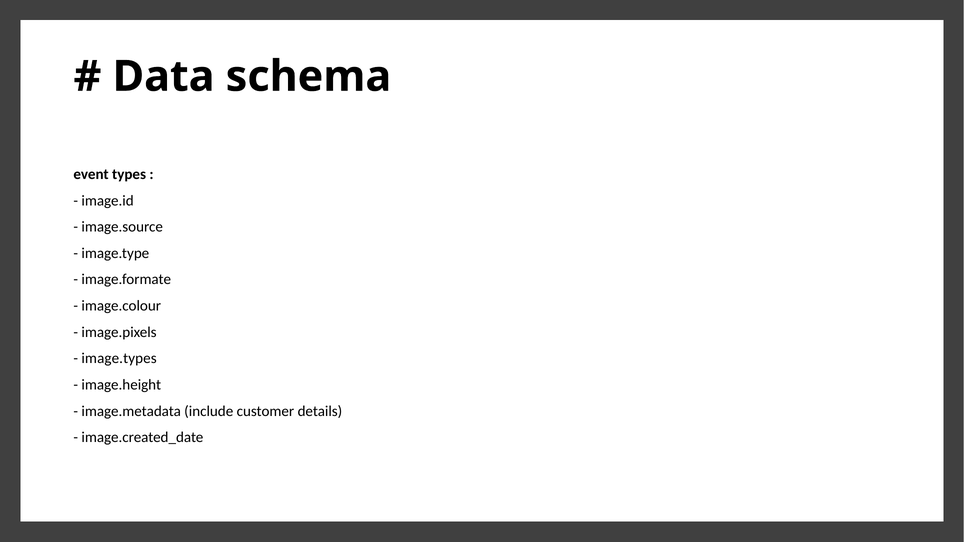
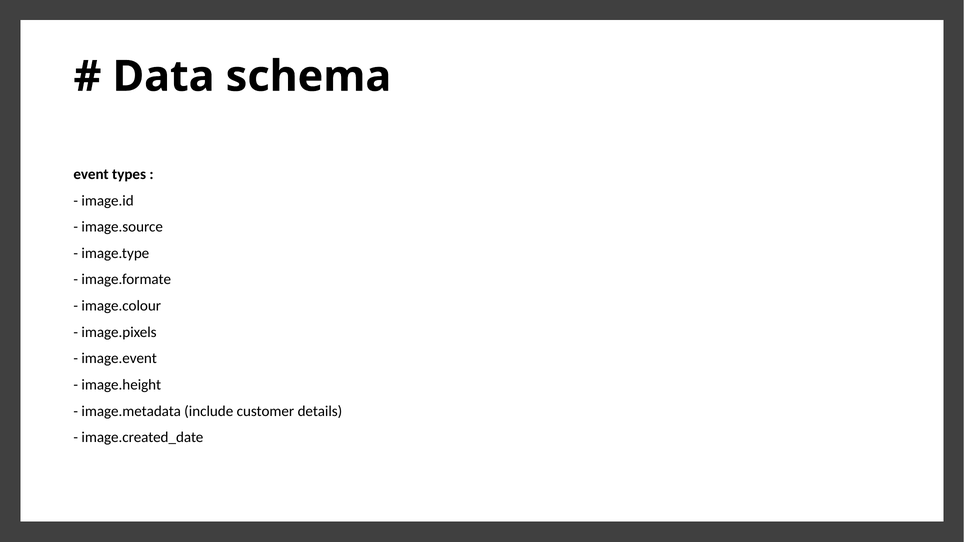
image.types: image.types -> image.event
